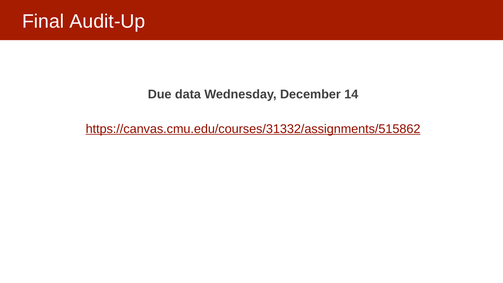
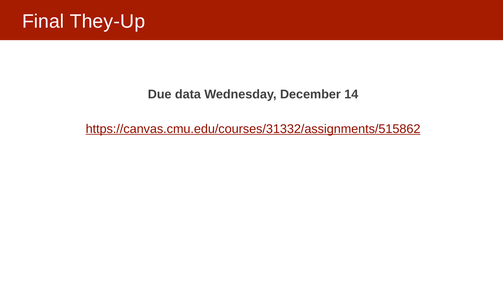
Audit-Up: Audit-Up -> They-Up
